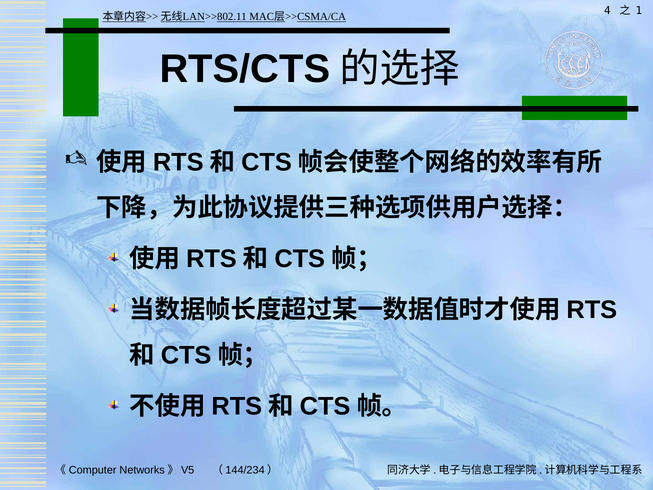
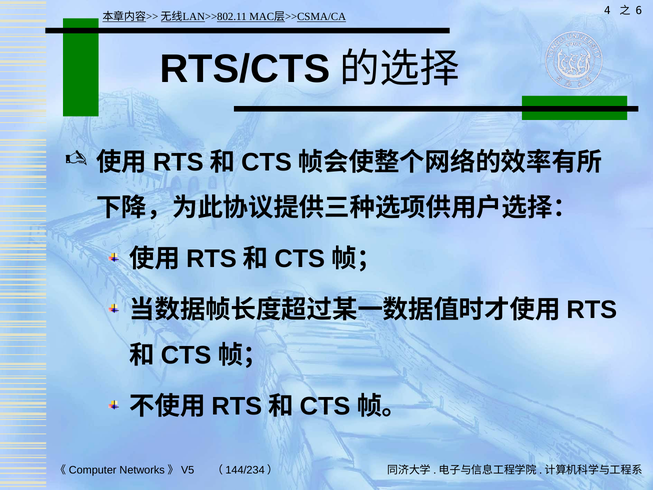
1: 1 -> 6
